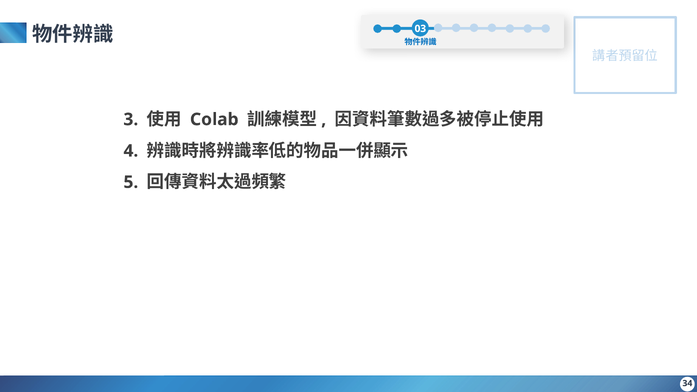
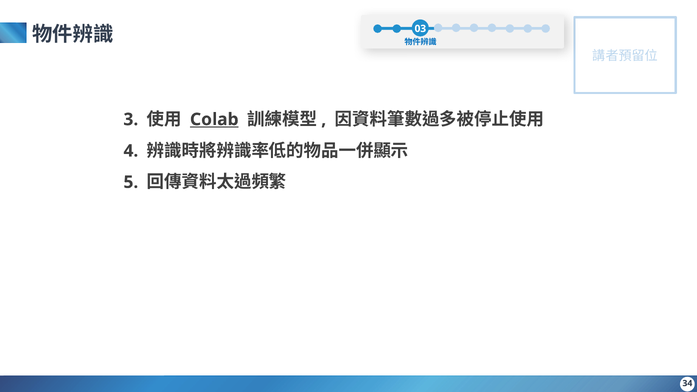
Colab underline: none -> present
